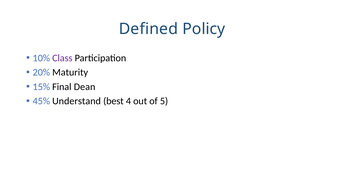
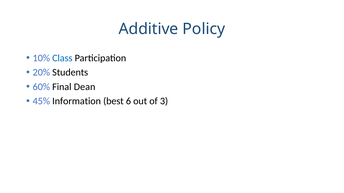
Defined: Defined -> Additive
Class colour: purple -> blue
Maturity: Maturity -> Students
15%: 15% -> 60%
Understand: Understand -> Information
4: 4 -> 6
5: 5 -> 3
